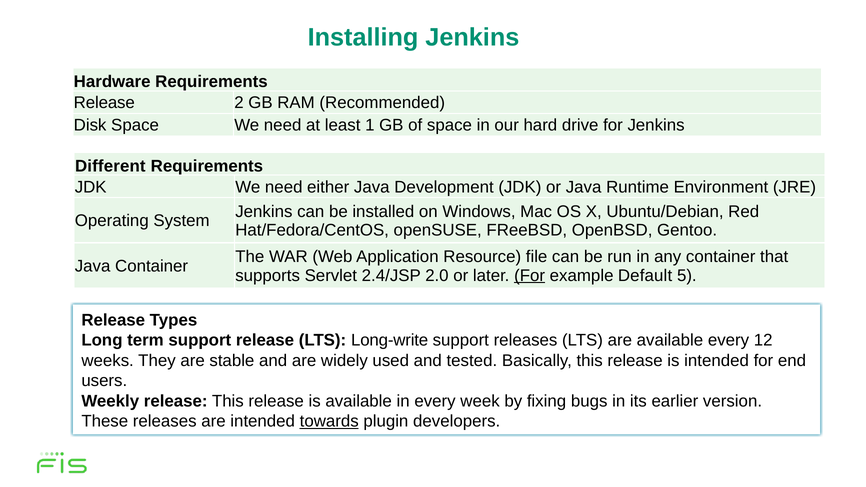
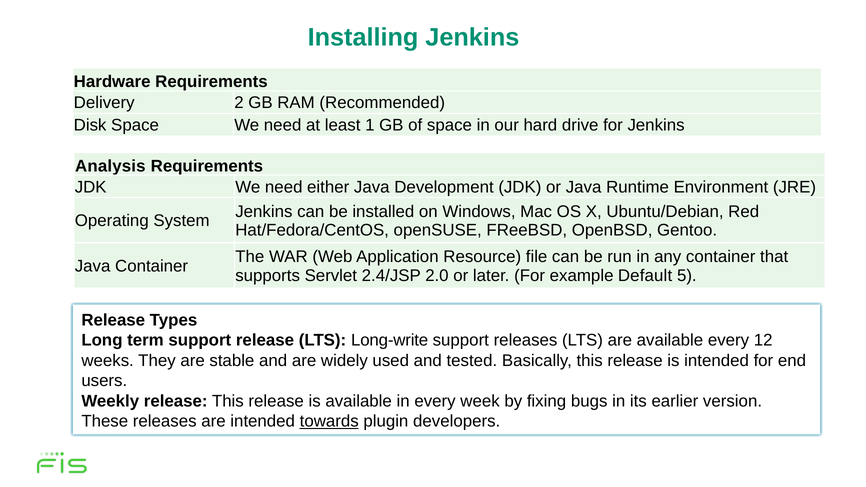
Release at (104, 103): Release -> Delivery
Different: Different -> Analysis
For at (530, 276) underline: present -> none
